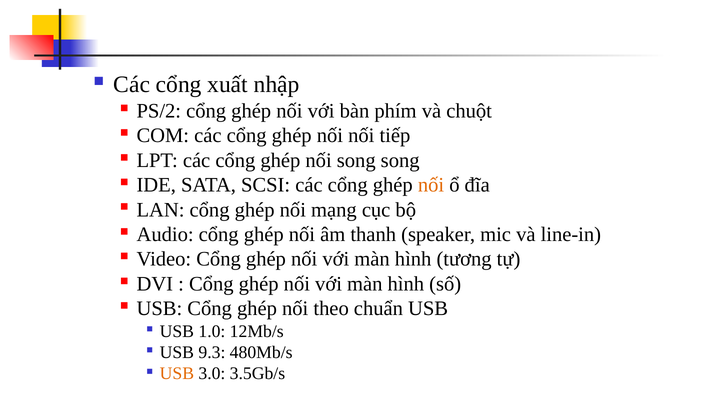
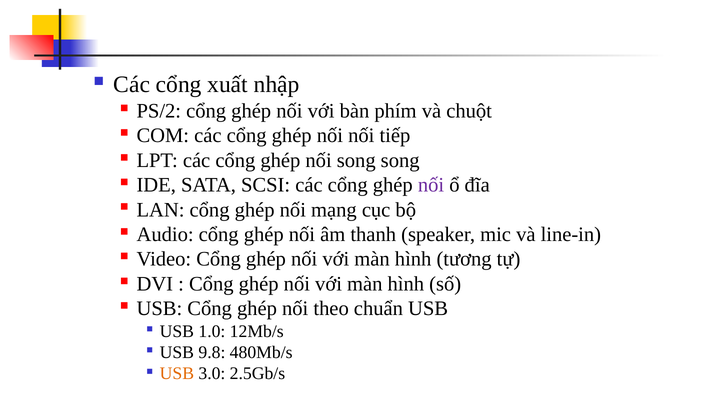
nối at (431, 185) colour: orange -> purple
9.3: 9.3 -> 9.8
3.5Gb/s: 3.5Gb/s -> 2.5Gb/s
